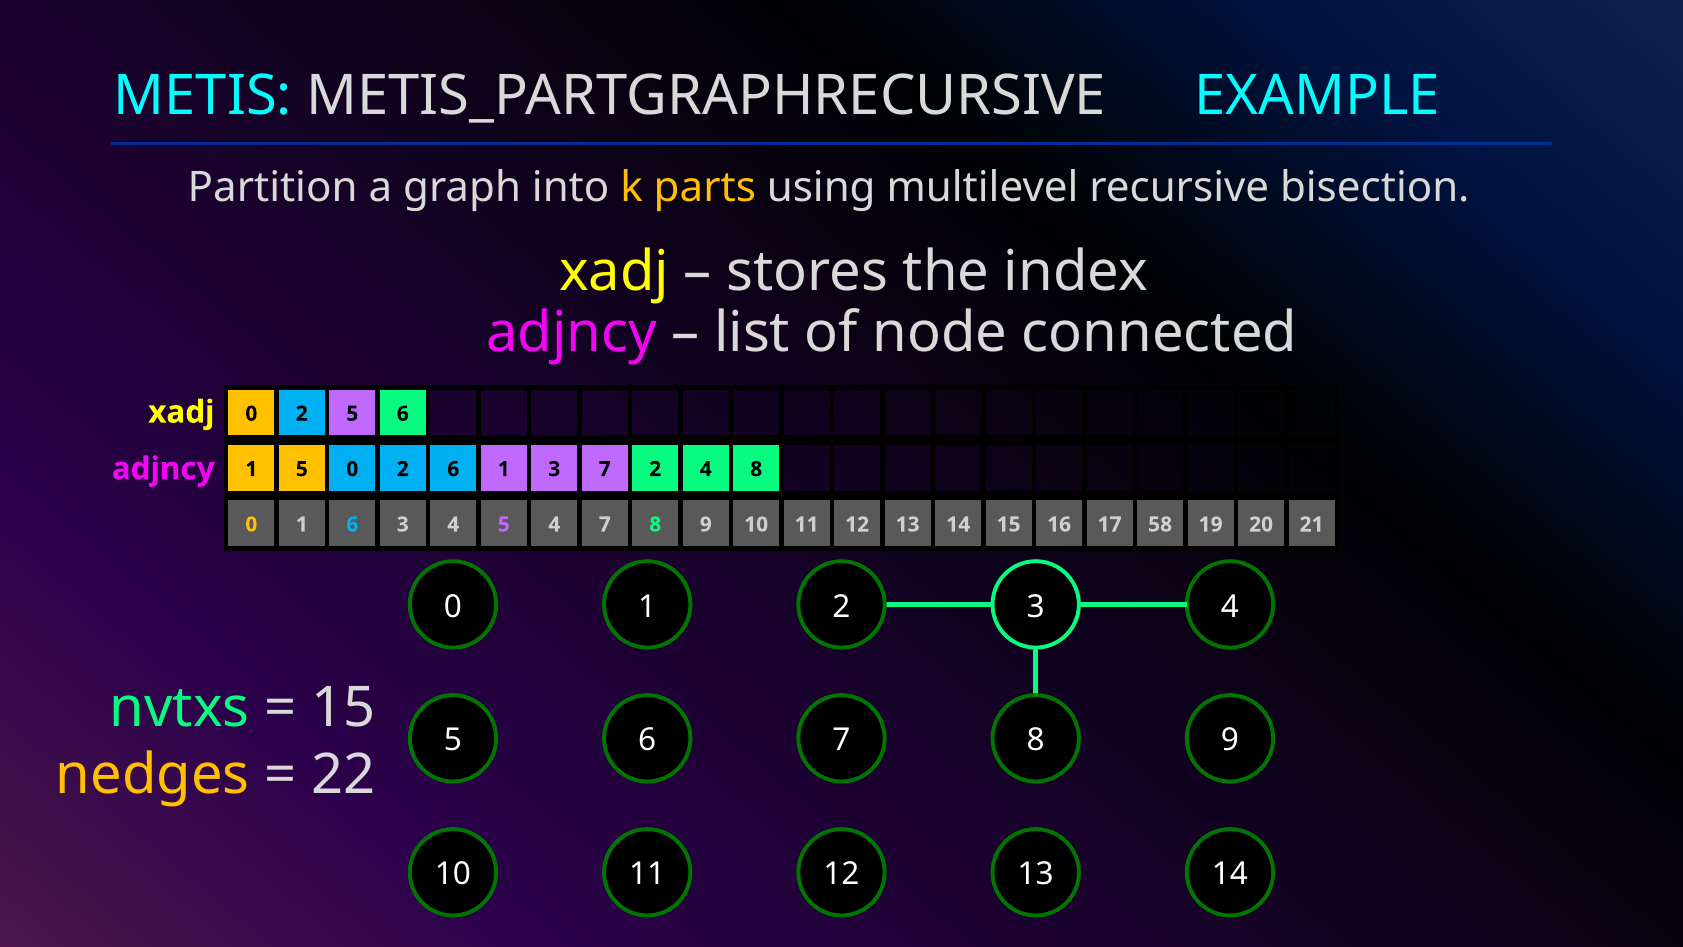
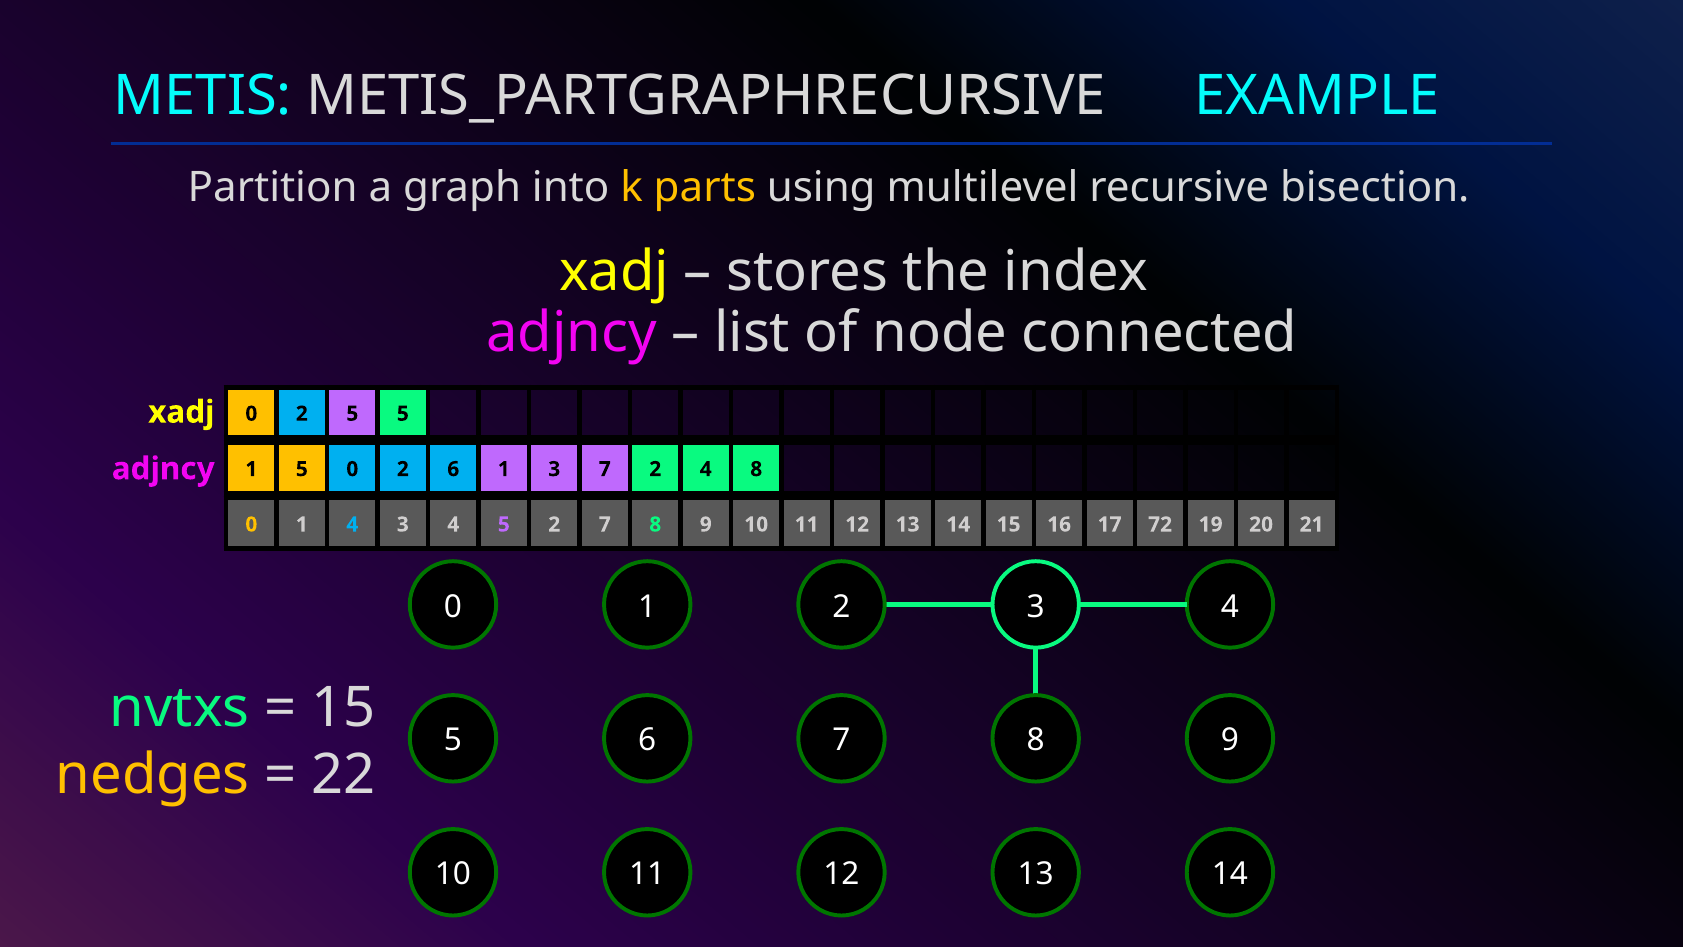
2 5 6: 6 -> 5
1 6: 6 -> 4
5 4: 4 -> 2
58: 58 -> 72
